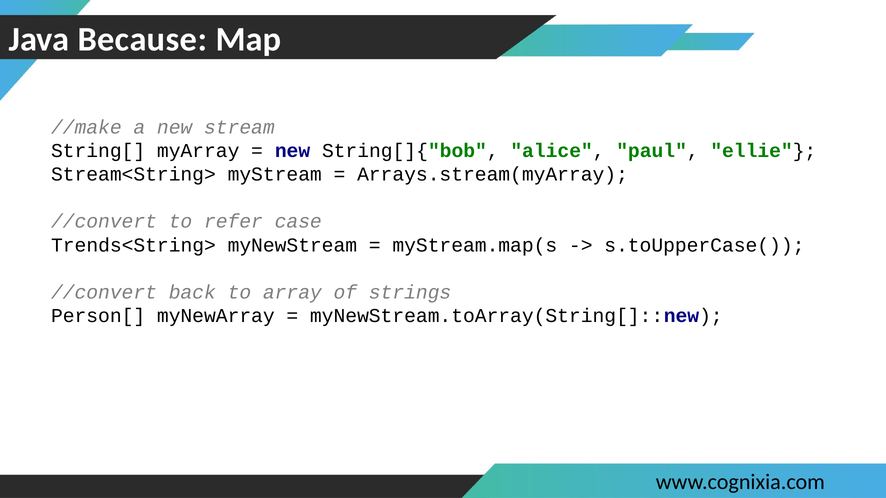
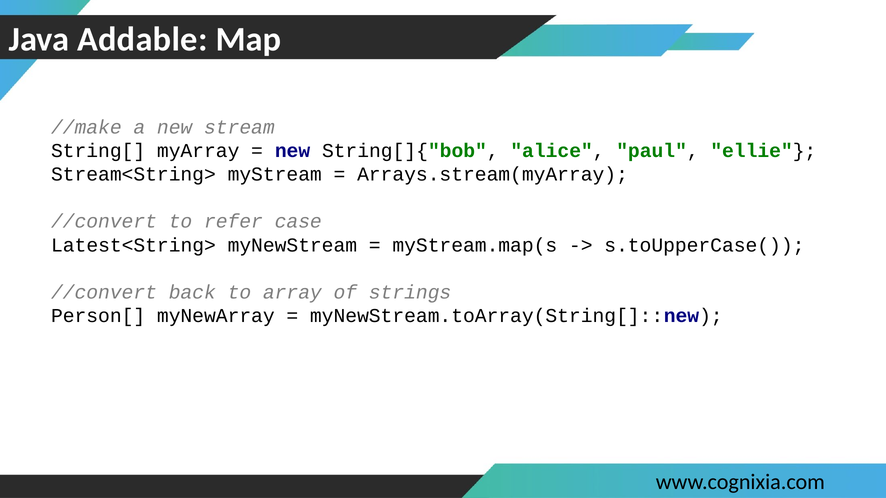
Because: Because -> Addable
Trends<String>: Trends<String> -> Latest<String>
